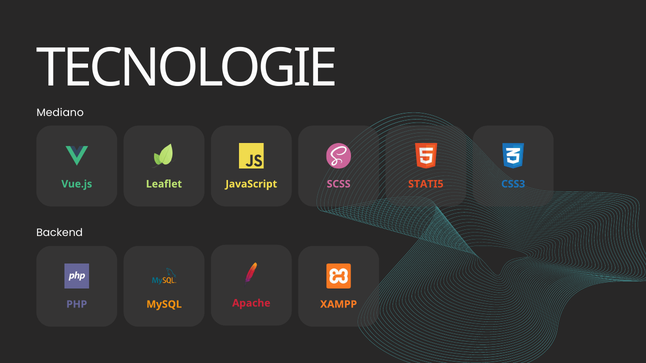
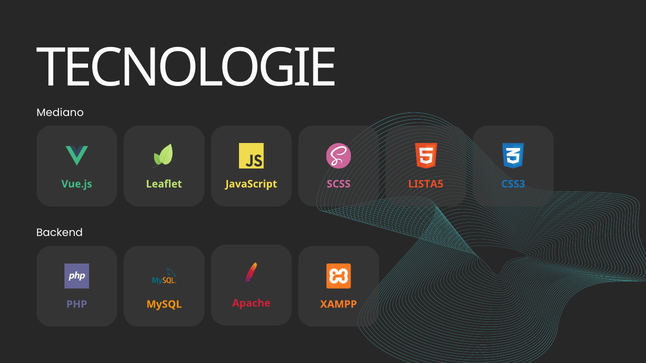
STATI5: STATI5 -> LISTA5
